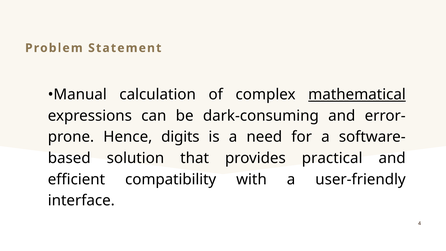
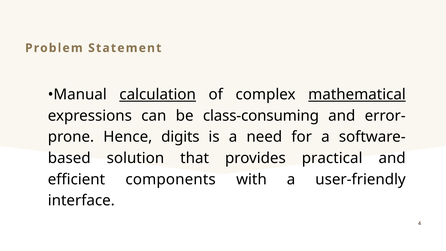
calculation underline: none -> present
dark-consuming: dark-consuming -> class-consuming
compatibility: compatibility -> components
